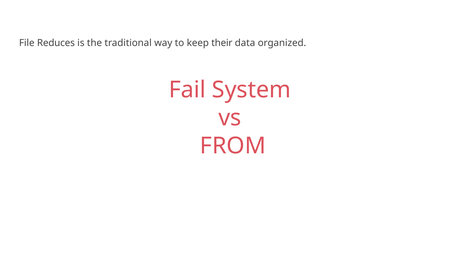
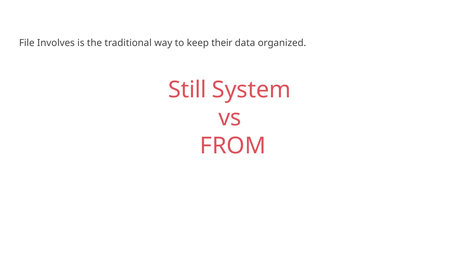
Reduces: Reduces -> Involves
Fail: Fail -> Still
